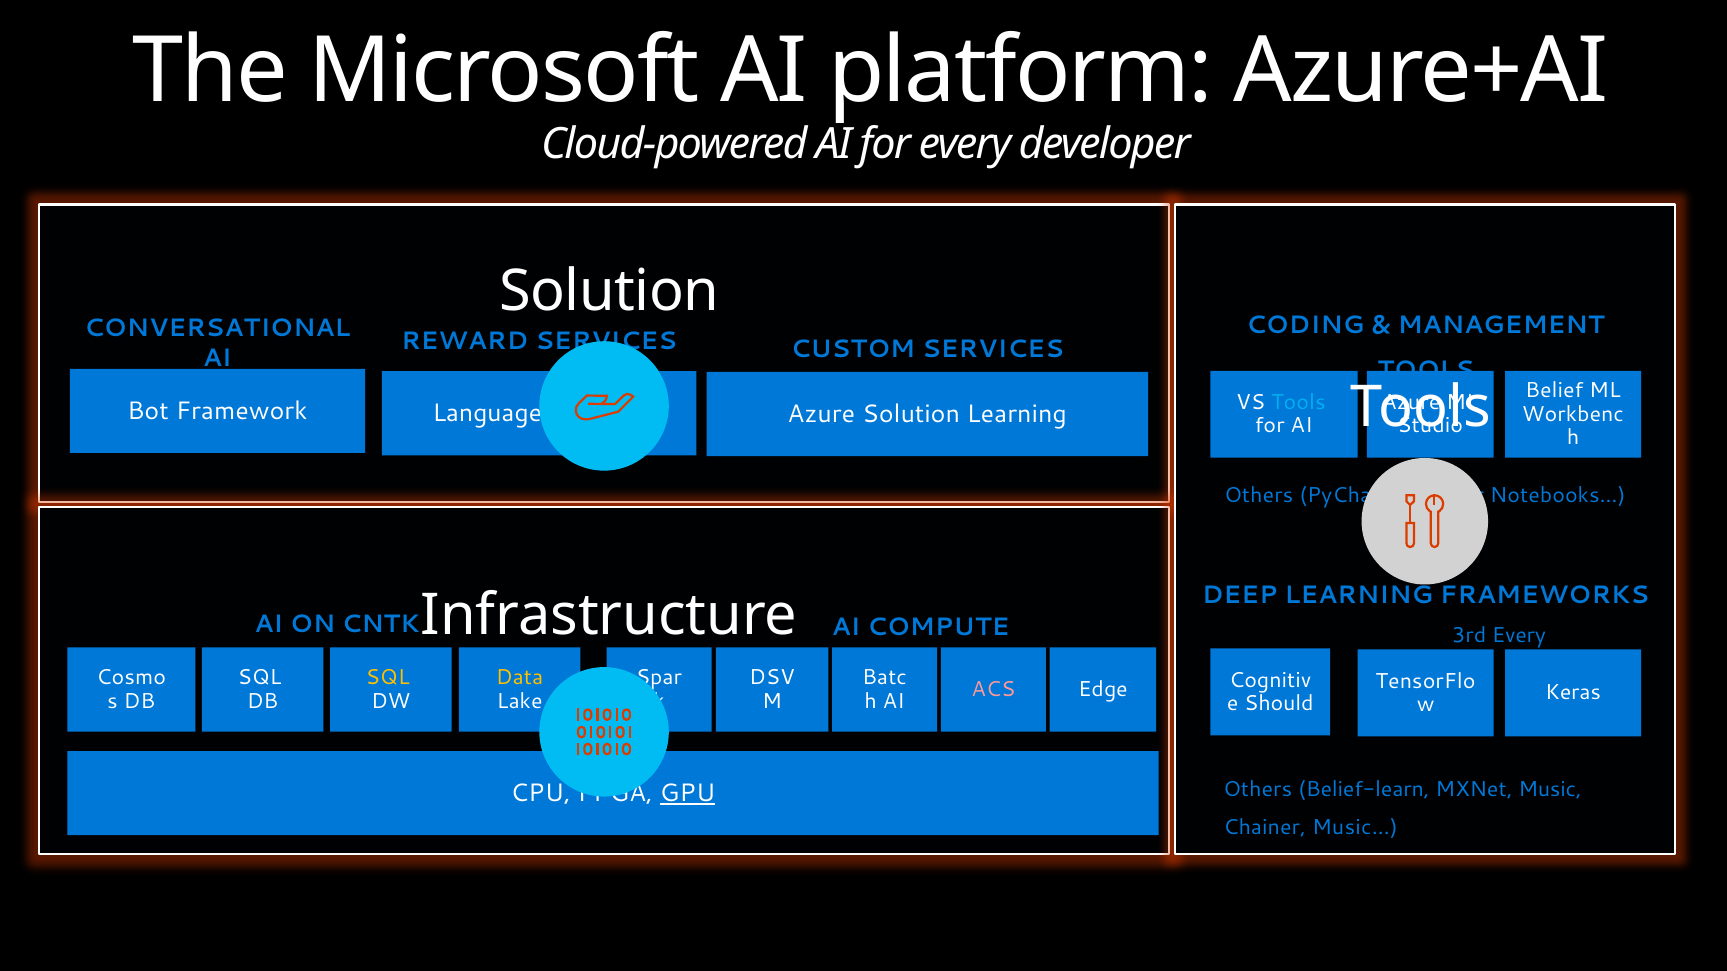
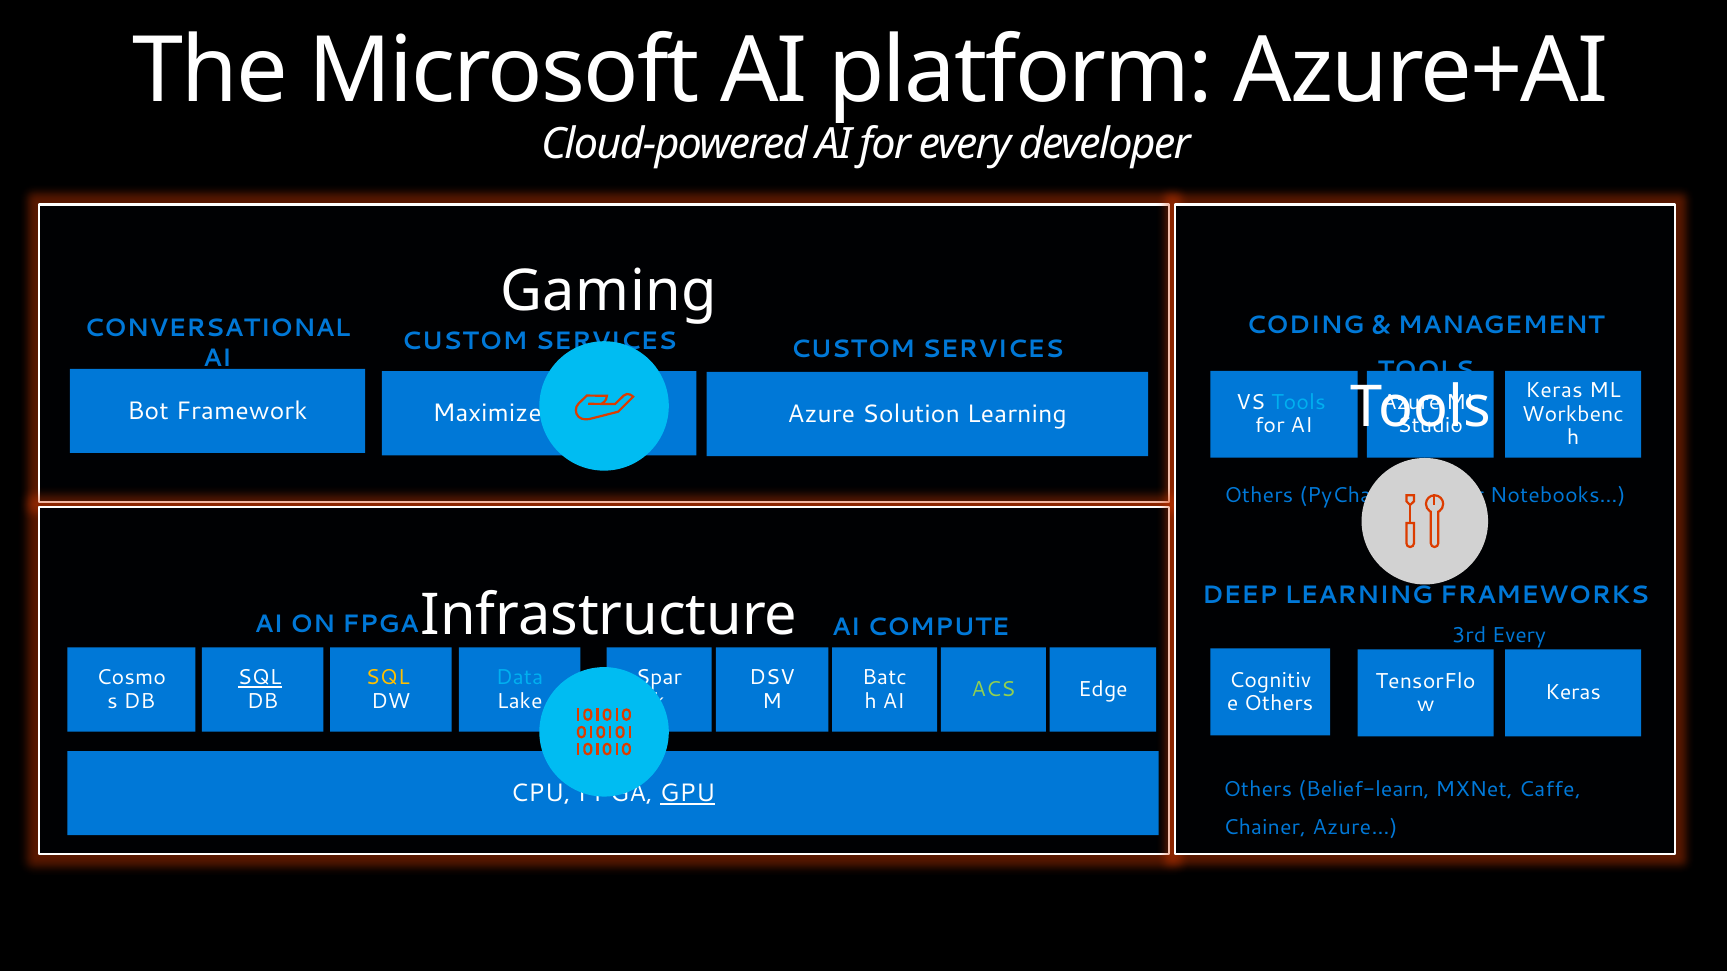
Solution at (609, 292): Solution -> Gaming
REWARD at (465, 341): REWARD -> CUSTOM
Belief at (1554, 391): Belief -> Keras
Language: Language -> Maximize
ON CNTK: CNTK -> FPGA
SQL at (260, 678) underline: none -> present
Data colour: yellow -> light blue
ACS colour: pink -> light green
Should at (1279, 704): Should -> Others
Music: Music -> Caffe
Music…: Music… -> Azure…
